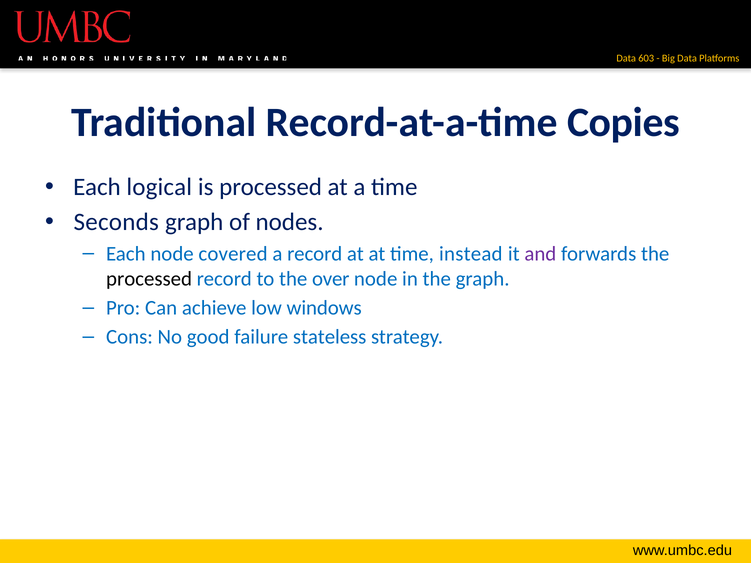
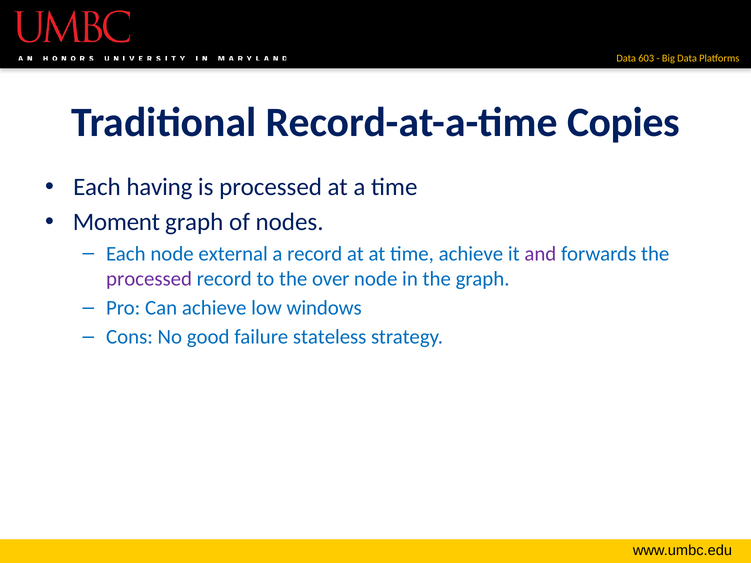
logical: logical -> having
Seconds: Seconds -> Moment
covered: covered -> external
time instead: instead -> achieve
processed at (149, 279) colour: black -> purple
